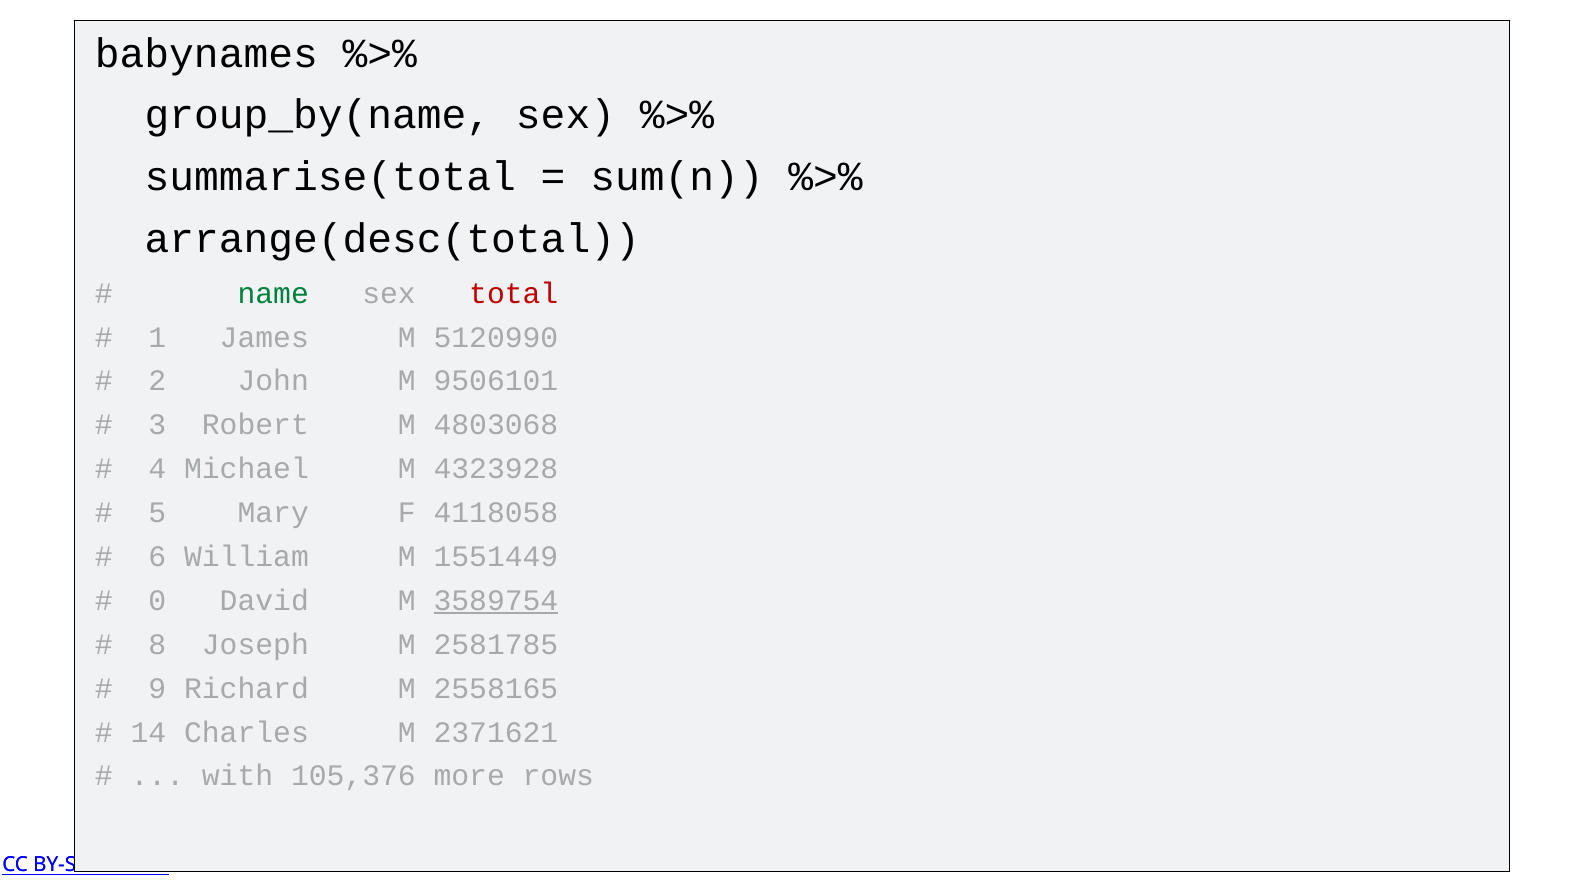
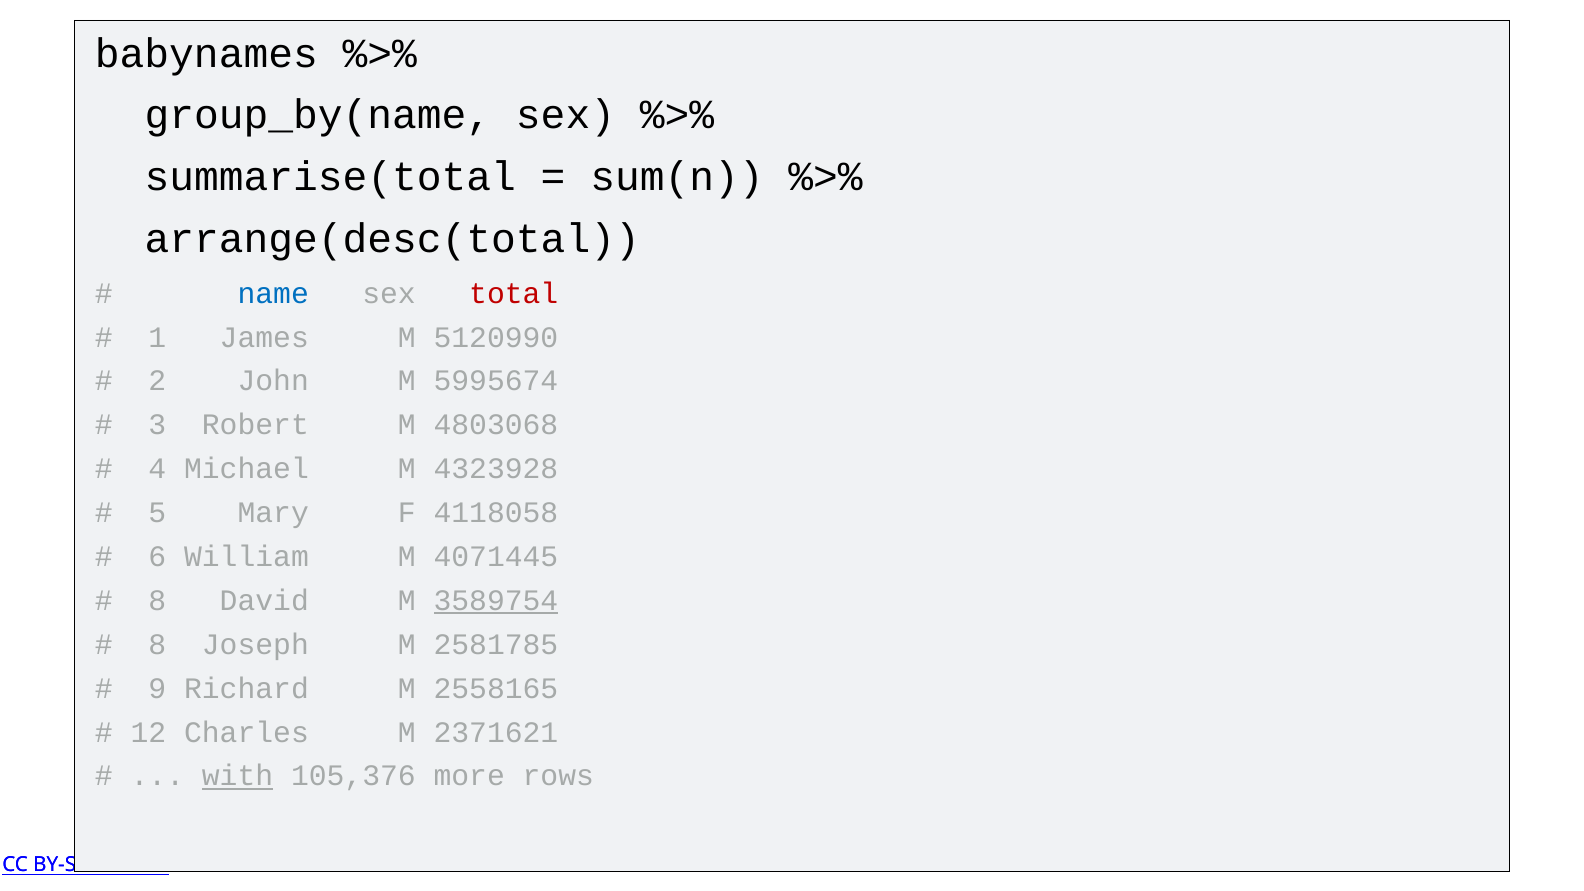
name colour: green -> blue
9506101: 9506101 -> 5995674
1551449: 1551449 -> 4071445
0 at (157, 601): 0 -> 8
14: 14 -> 12
with underline: none -> present
